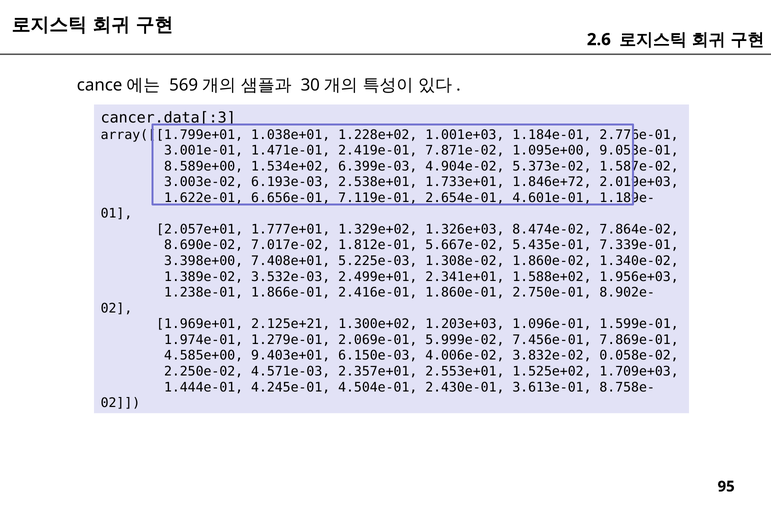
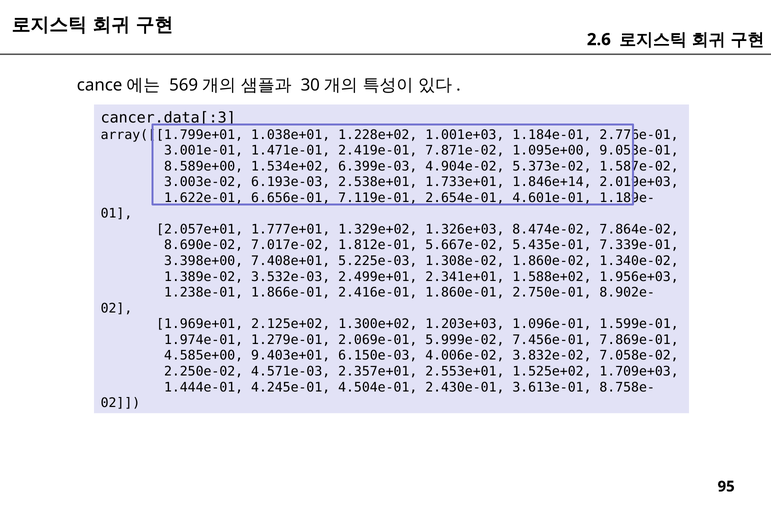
1.846e+72: 1.846e+72 -> 1.846e+14
2.125e+21: 2.125e+21 -> 2.125e+02
0.058e-02: 0.058e-02 -> 7.058e-02
